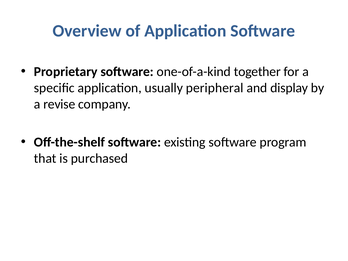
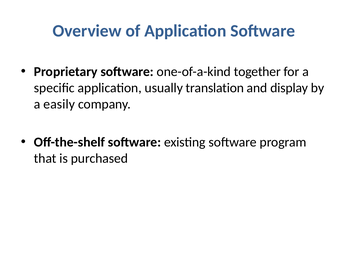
peripheral: peripheral -> translation
revise: revise -> easily
